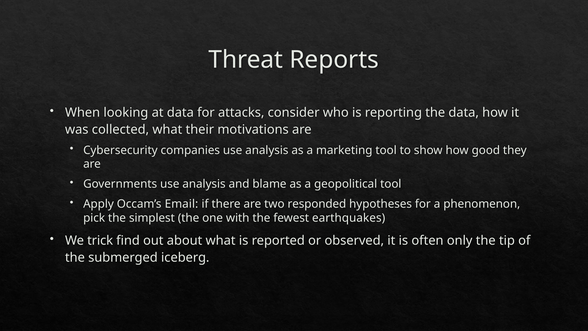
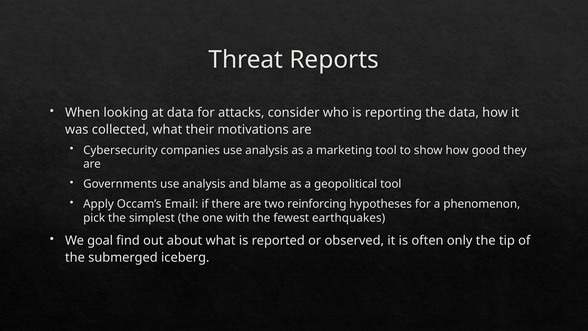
responded: responded -> reinforcing
trick: trick -> goal
